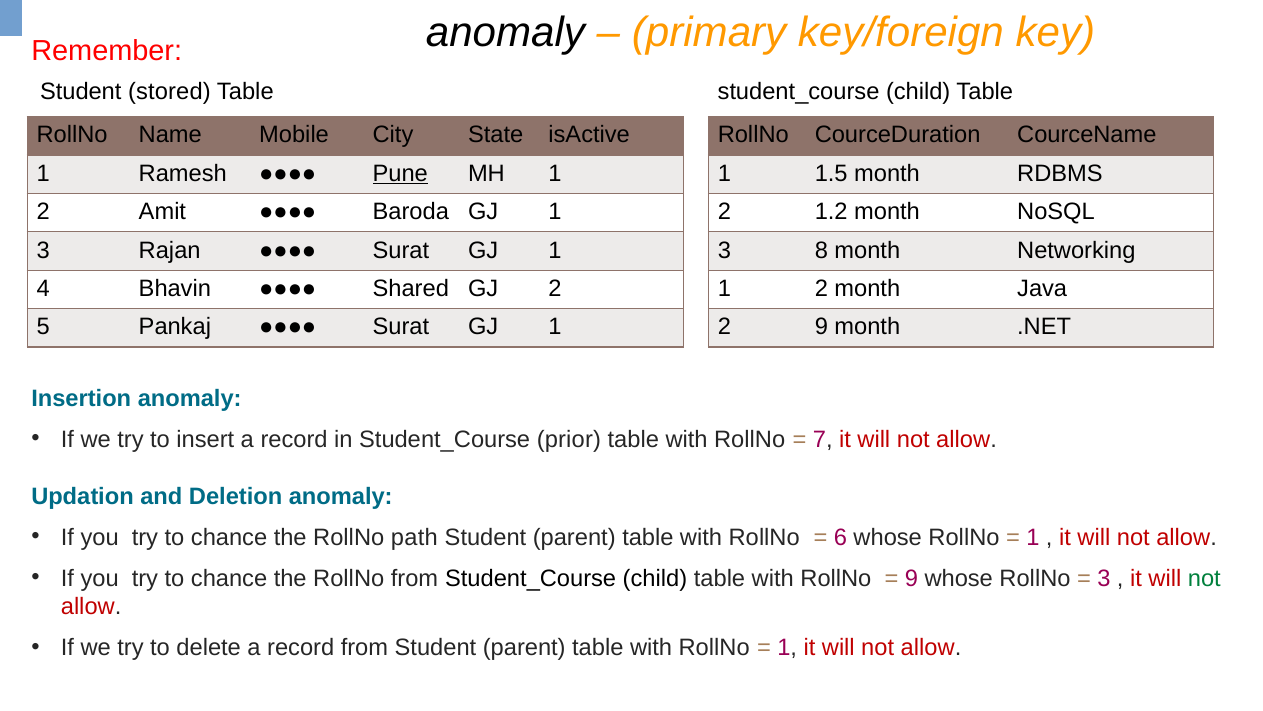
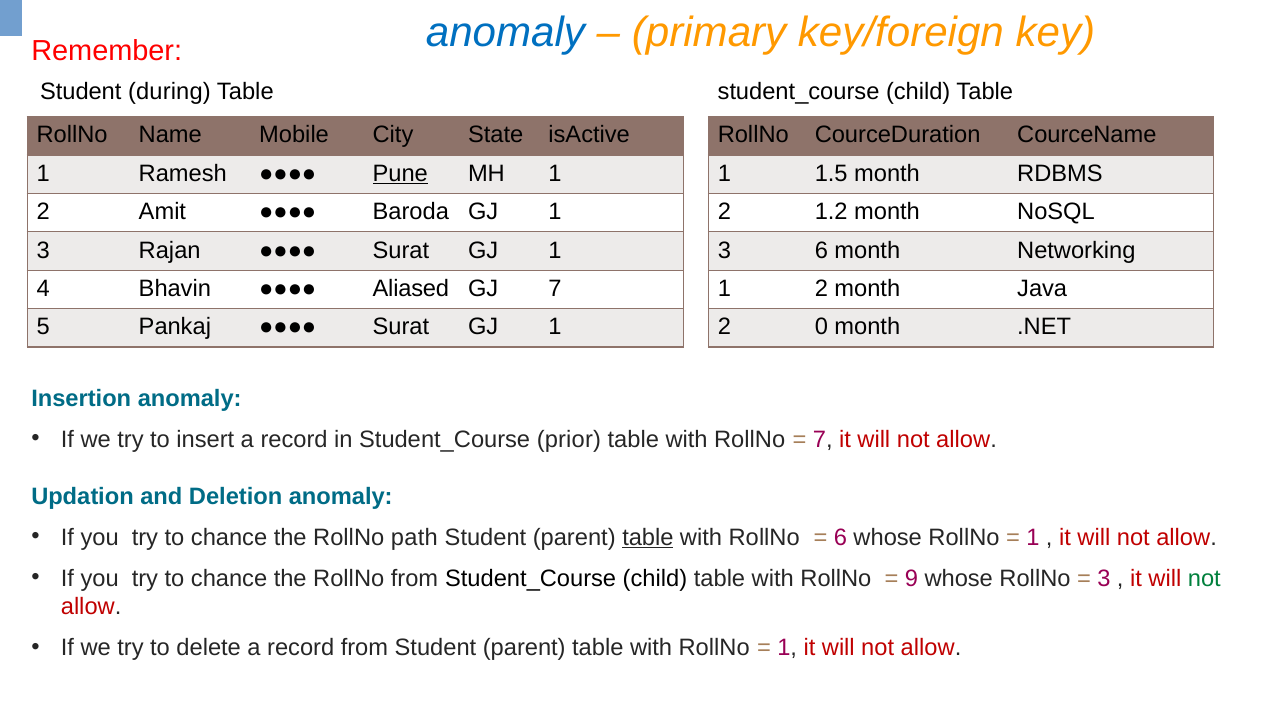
anomaly at (505, 33) colour: black -> blue
stored: stored -> during
3 8: 8 -> 6
Shared: Shared -> Aliased
GJ 2: 2 -> 7
2 9: 9 -> 0
table at (648, 537) underline: none -> present
